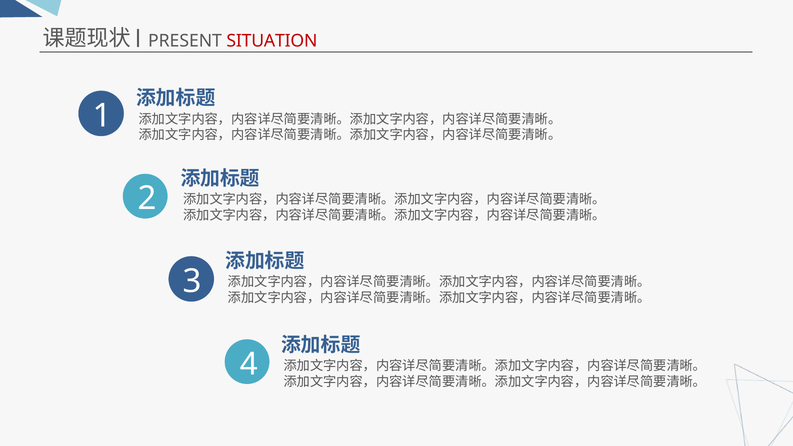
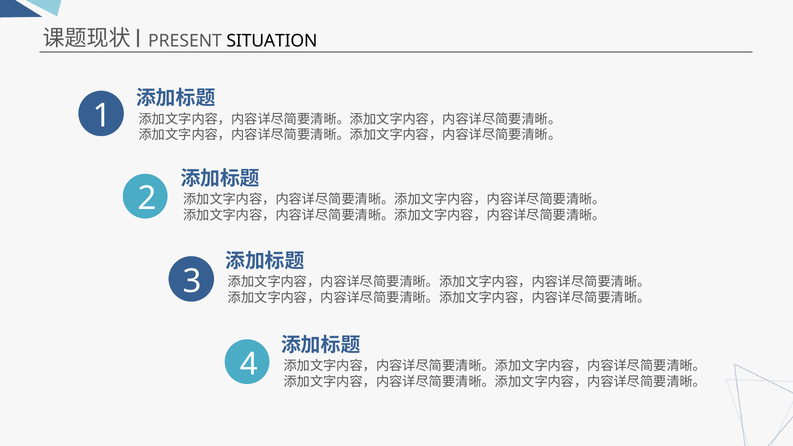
SITUATION colour: red -> black
